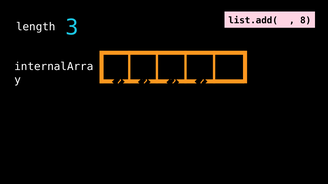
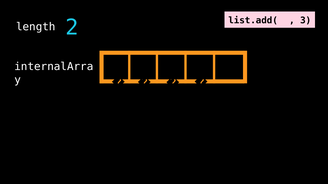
8: 8 -> 3
3: 3 -> 2
